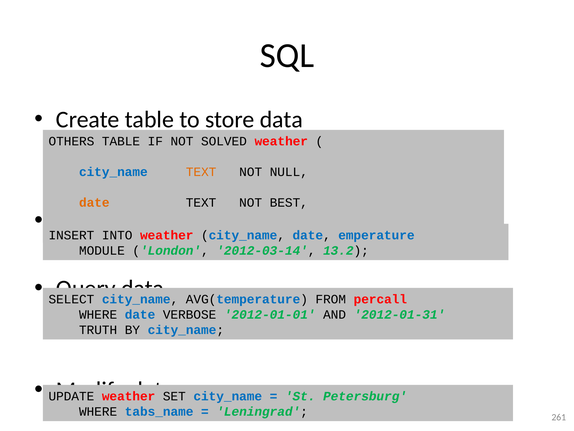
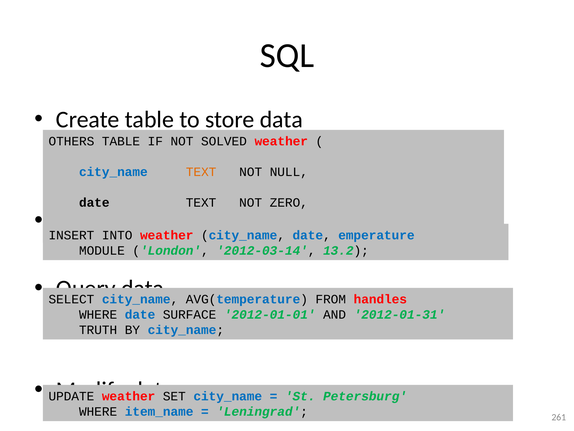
date at (94, 202) colour: orange -> black
BEST: BEST -> ZERO
percall: percall -> handles
VERBOSE: VERBOSE -> SURFACE
tabs_name: tabs_name -> item_name
